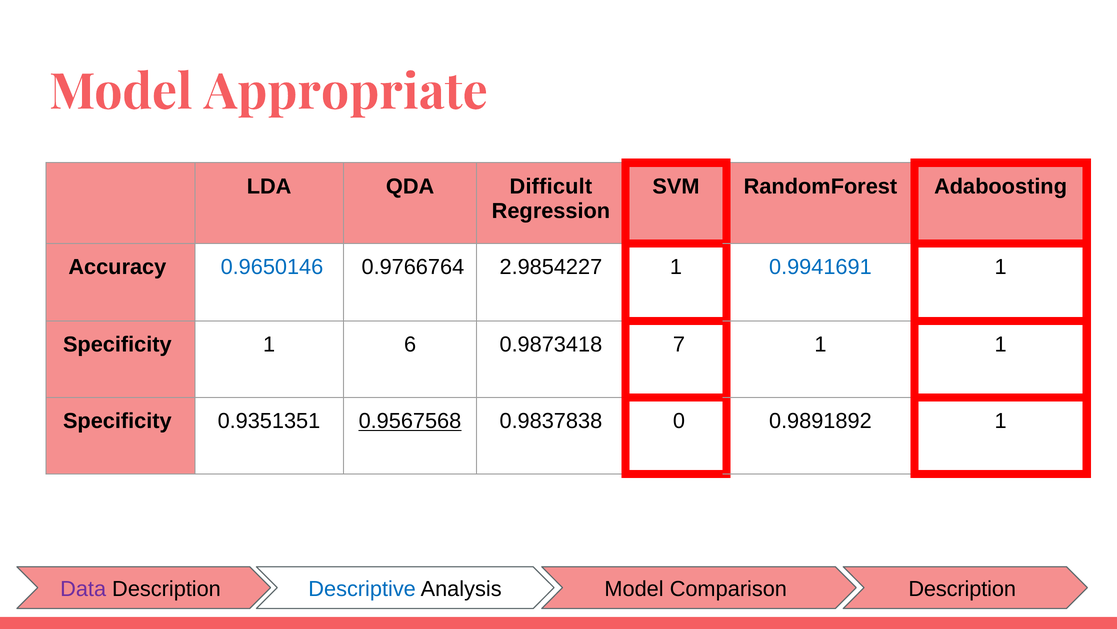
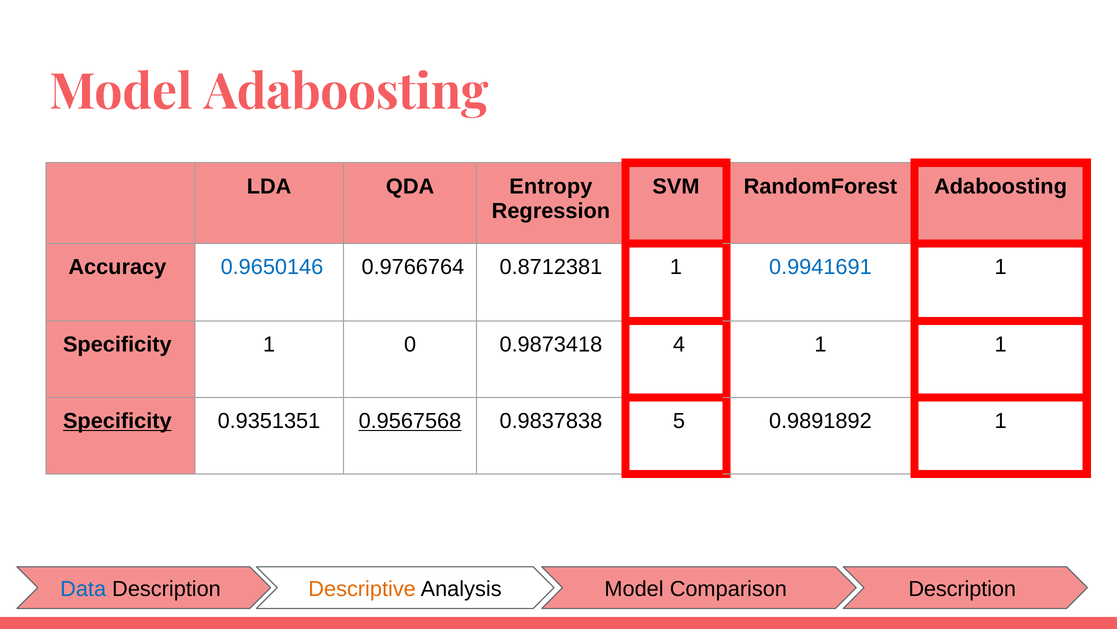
Model Appropriate: Appropriate -> Adaboosting
Difficult: Difficult -> Entropy
2.9854227: 2.9854227 -> 0.8712381
6: 6 -> 0
7: 7 -> 4
Specificity at (117, 421) underline: none -> present
0: 0 -> 5
Data colour: purple -> blue
Descriptive colour: blue -> orange
